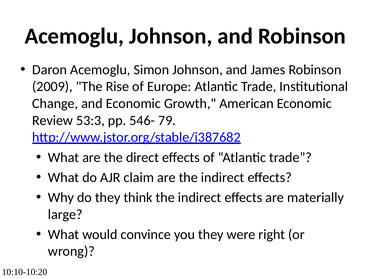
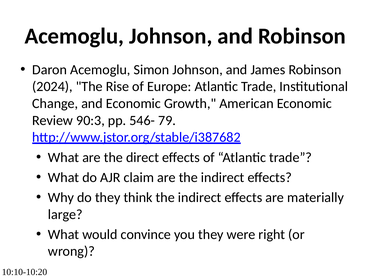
2009: 2009 -> 2024
53:3: 53:3 -> 90:3
